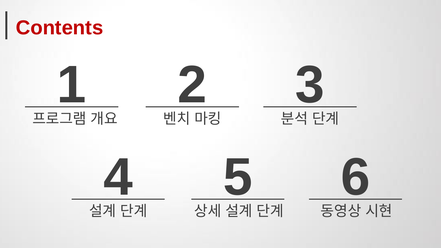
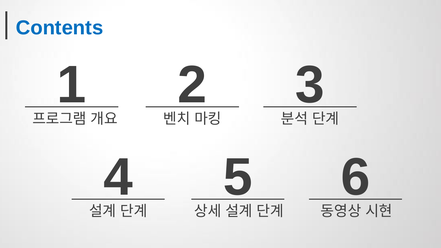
Contents colour: red -> blue
